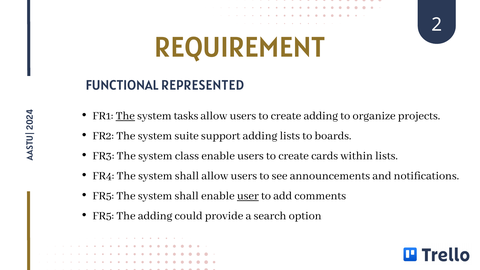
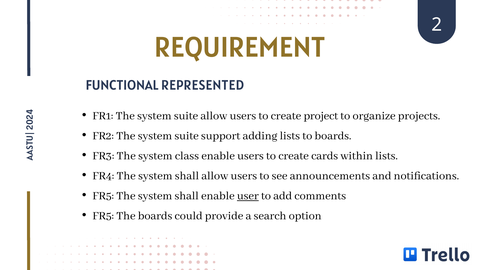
The at (125, 115) underline: present -> none
tasks at (186, 115): tasks -> suite
create adding: adding -> project
The adding: adding -> boards
